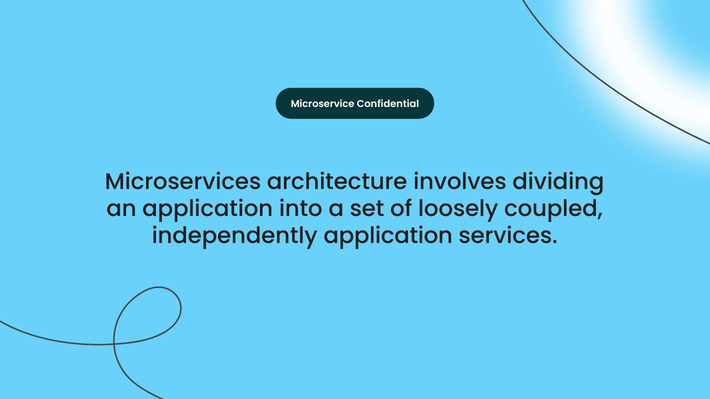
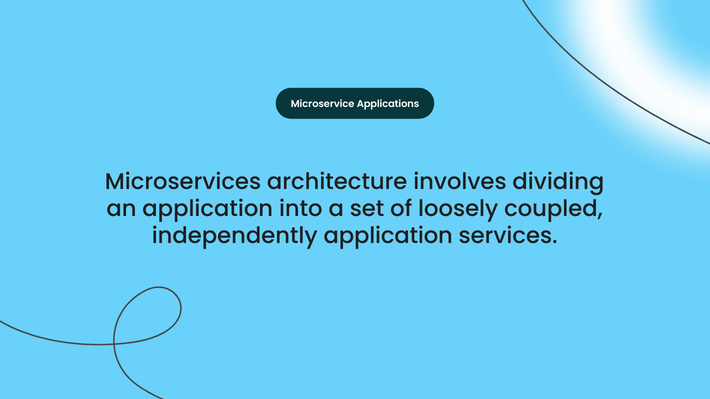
Confidential: Confidential -> Applications
